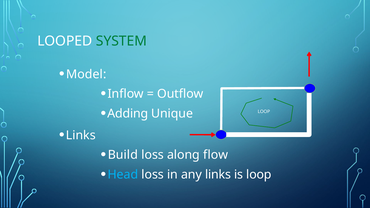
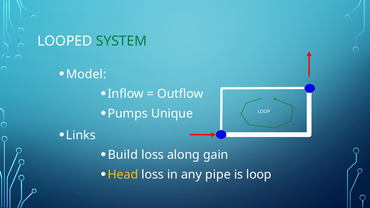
Adding: Adding -> Pumps
flow: flow -> gain
Head colour: light blue -> yellow
any links: links -> pipe
